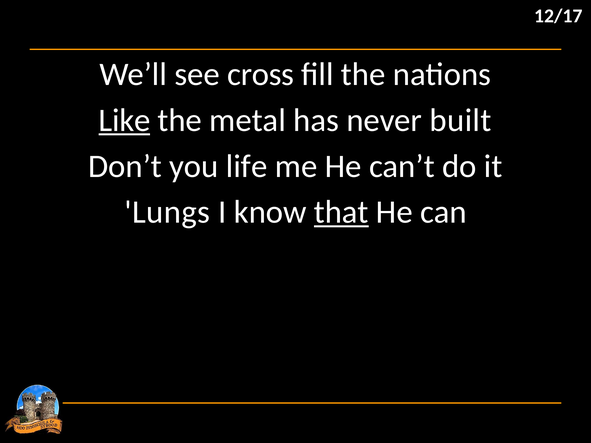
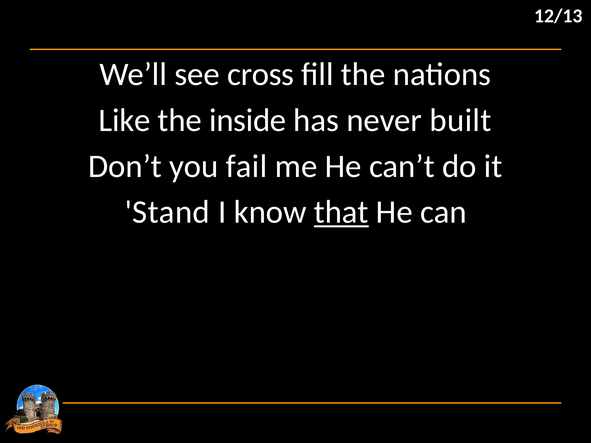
12/17: 12/17 -> 12/13
Like underline: present -> none
metal: metal -> inside
life: life -> fail
Lungs: Lungs -> Stand
